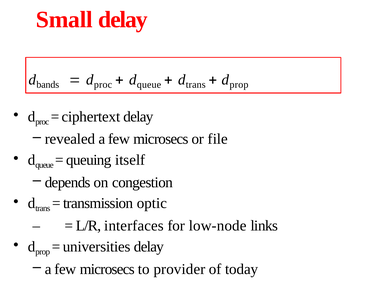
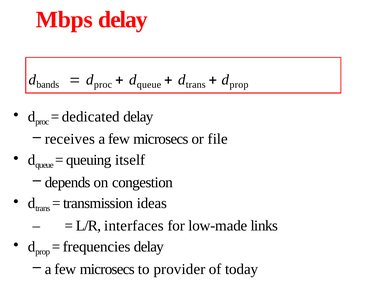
Small: Small -> Mbps
ciphertext: ciphertext -> dedicated
revealed: revealed -> receives
optic: optic -> ideas
low-node: low-node -> low-made
universities: universities -> frequencies
